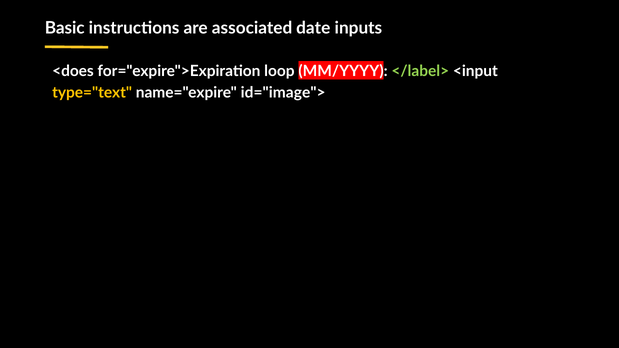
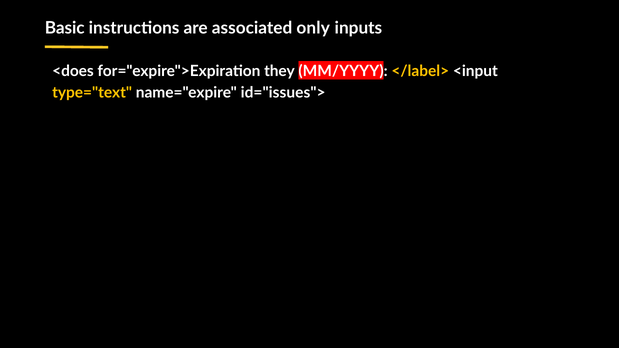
date: date -> only
loop: loop -> they
</label> colour: light green -> yellow
id="image">: id="image"> -> id="issues">
